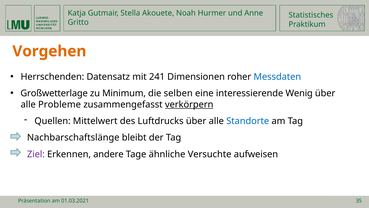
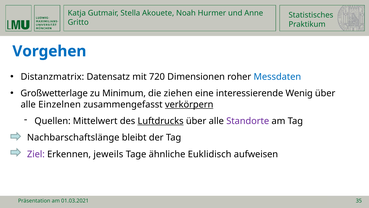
Vorgehen colour: orange -> blue
Herrschenden: Herrschenden -> Distanzmatrix
241: 241 -> 720
selben: selben -> ziehen
Probleme: Probleme -> Einzelnen
Luftdrucks underline: none -> present
Standorte colour: blue -> purple
andere: andere -> jeweils
Versuchte: Versuchte -> Euklidisch
